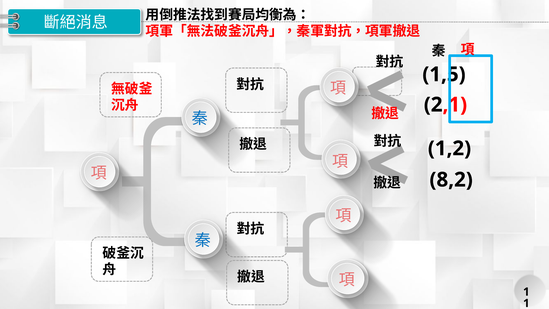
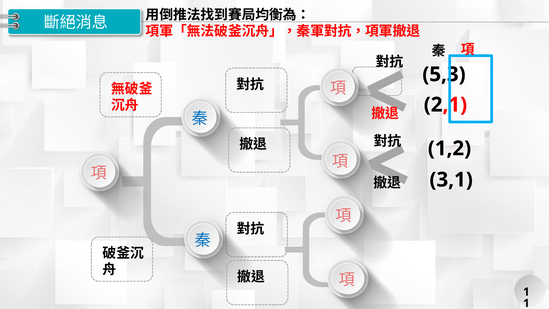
1,5: 1,5 -> 5,3
8,2: 8,2 -> 3,1
